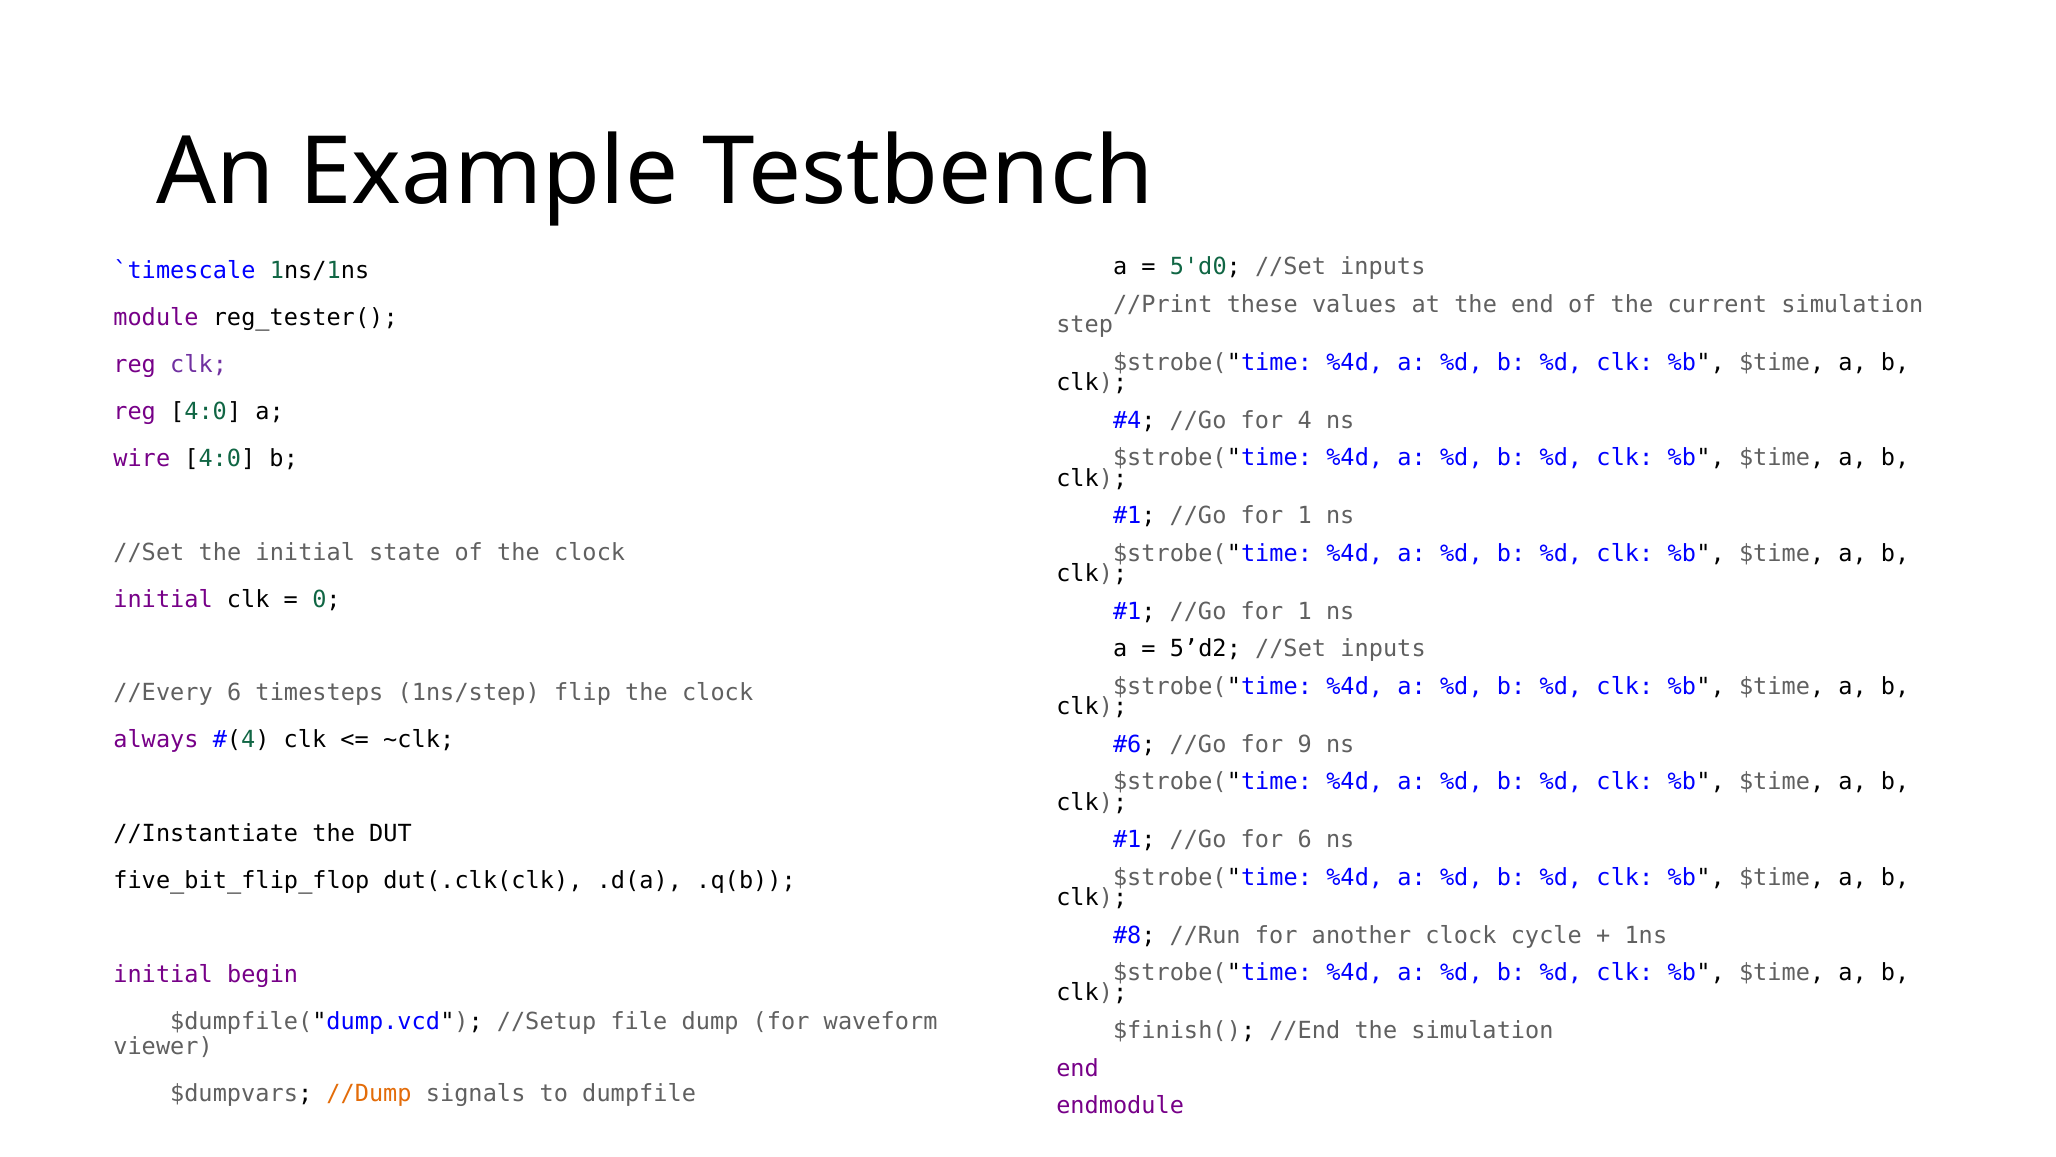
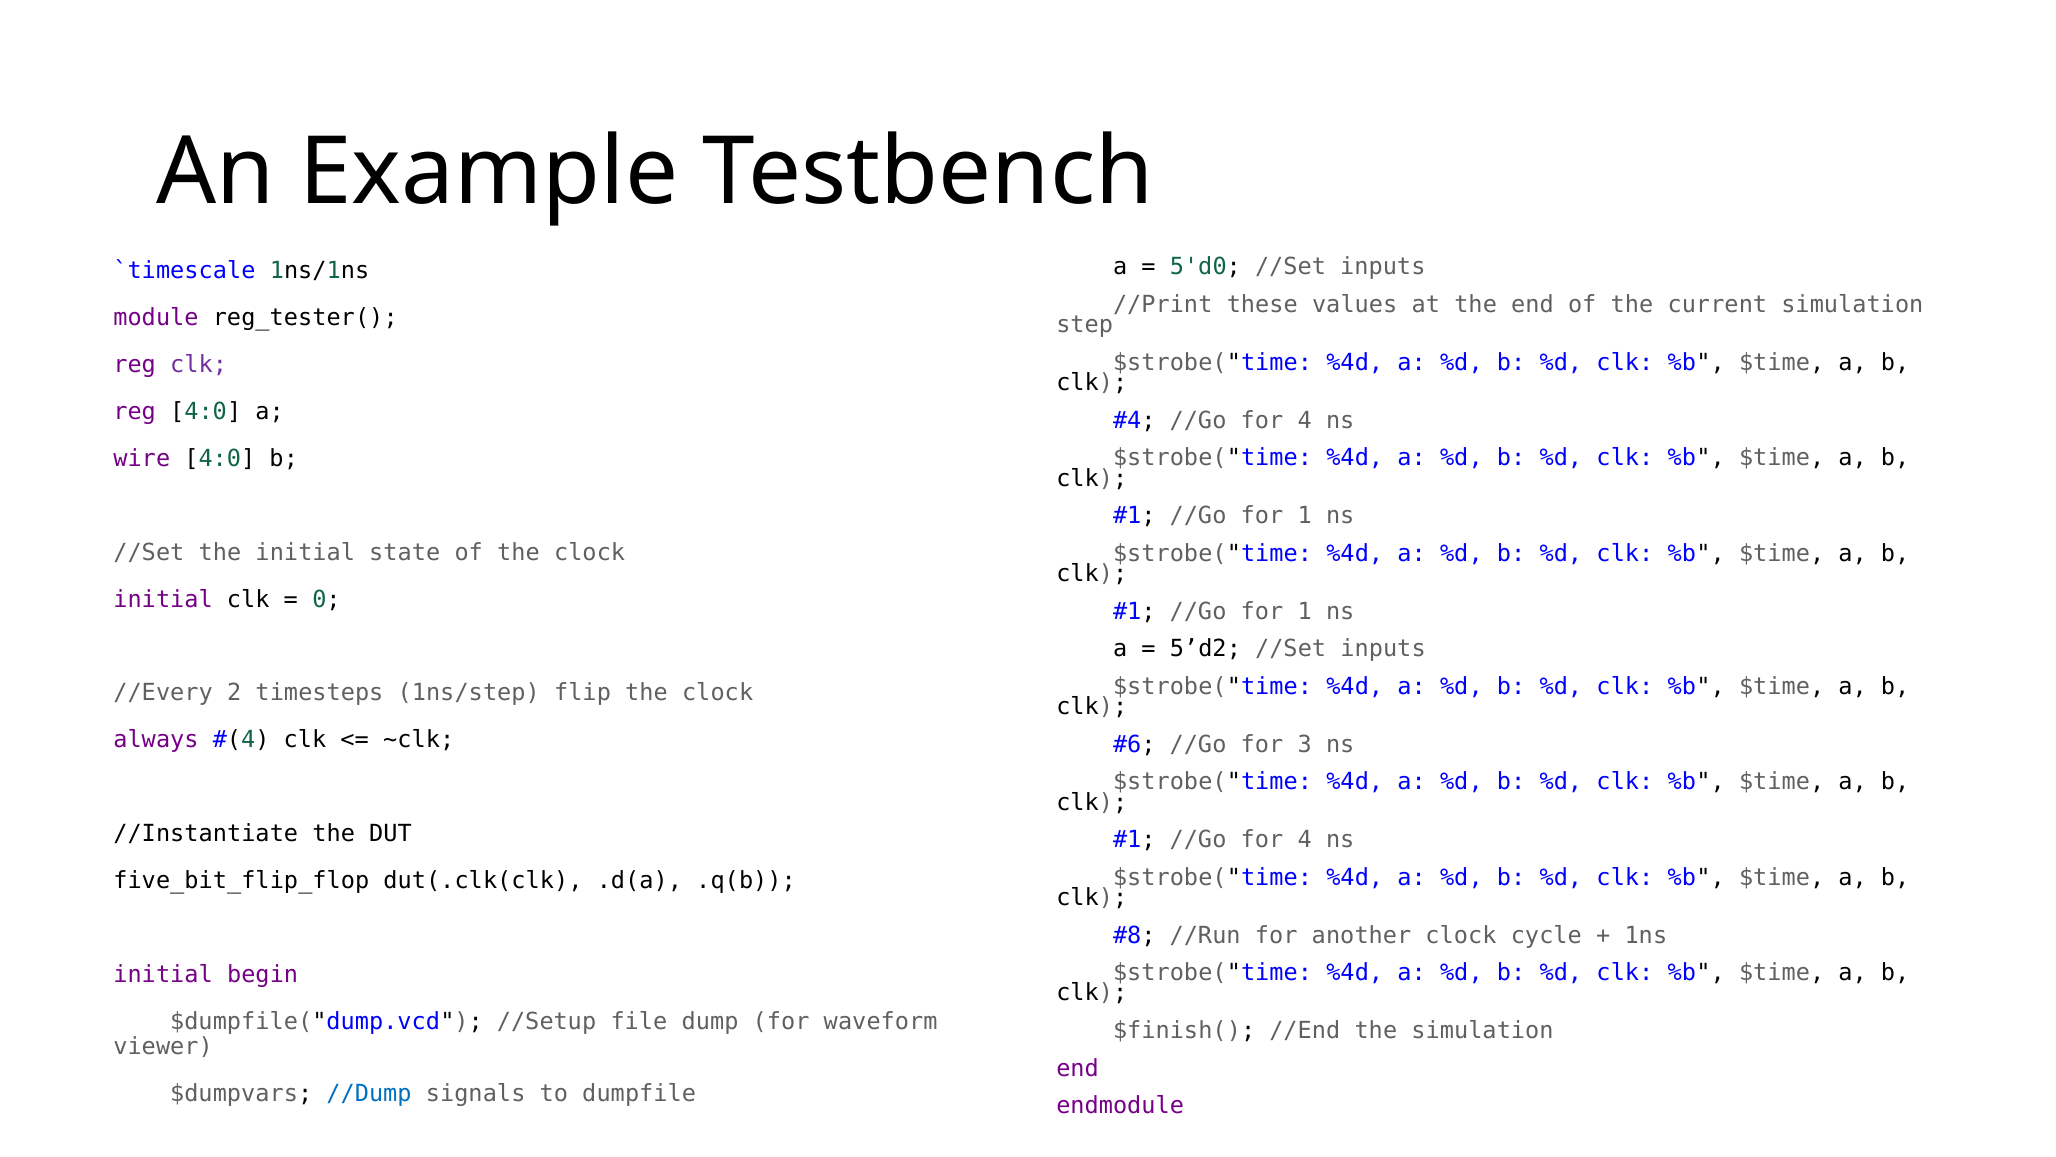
//Every 6: 6 -> 2
9: 9 -> 3
6 at (1305, 839): 6 -> 4
//Dump colour: orange -> blue
